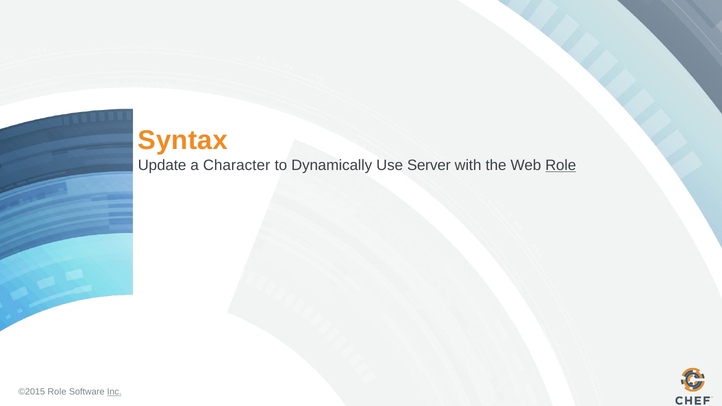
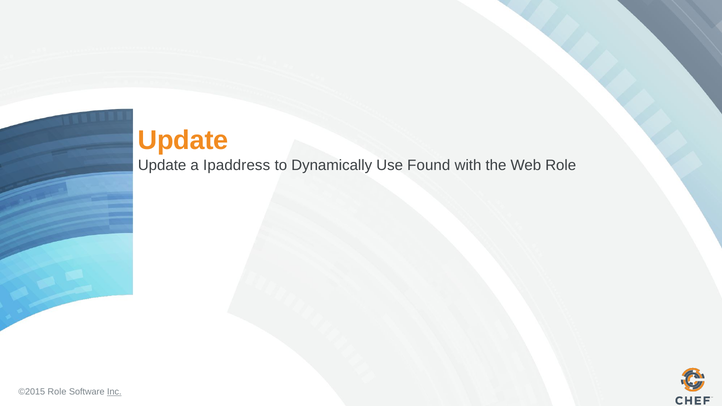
Syntax at (183, 140): Syntax -> Update
Character: Character -> Ipaddress
Server: Server -> Found
Role at (561, 165) underline: present -> none
